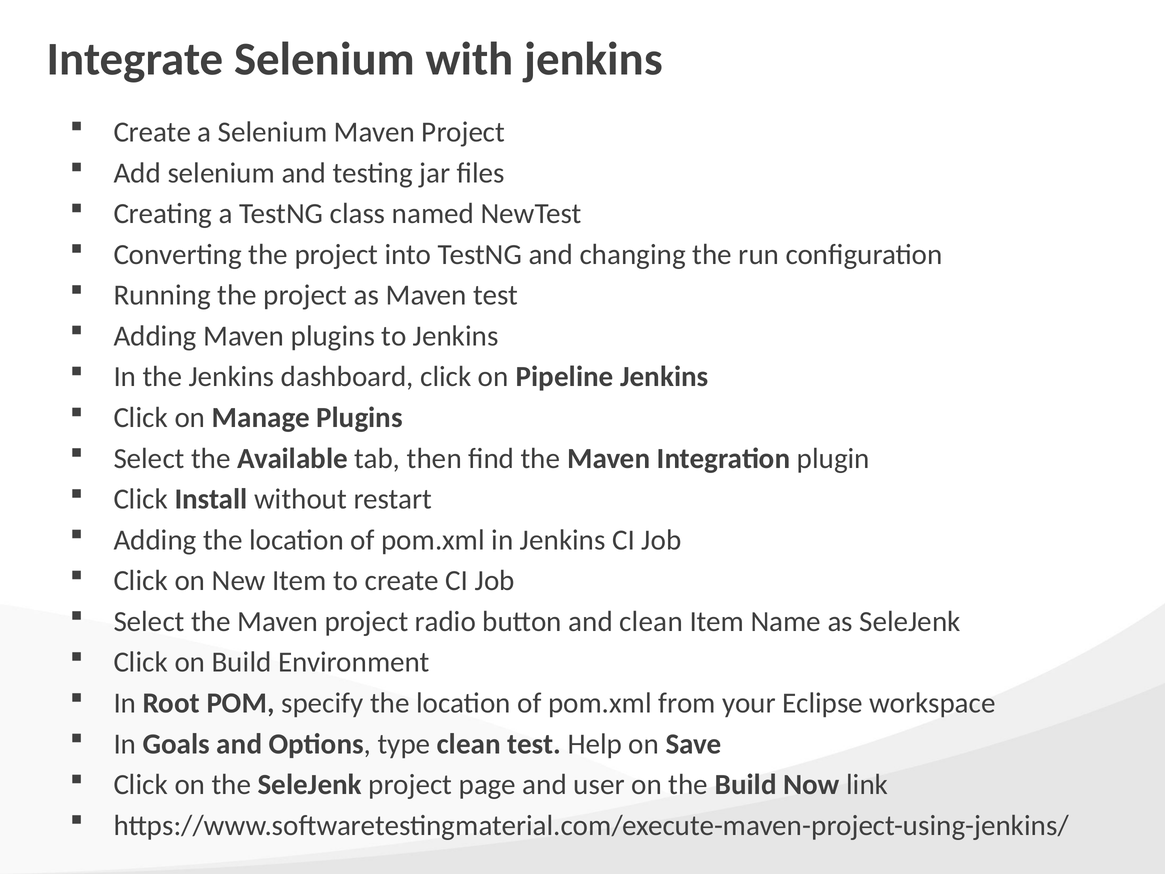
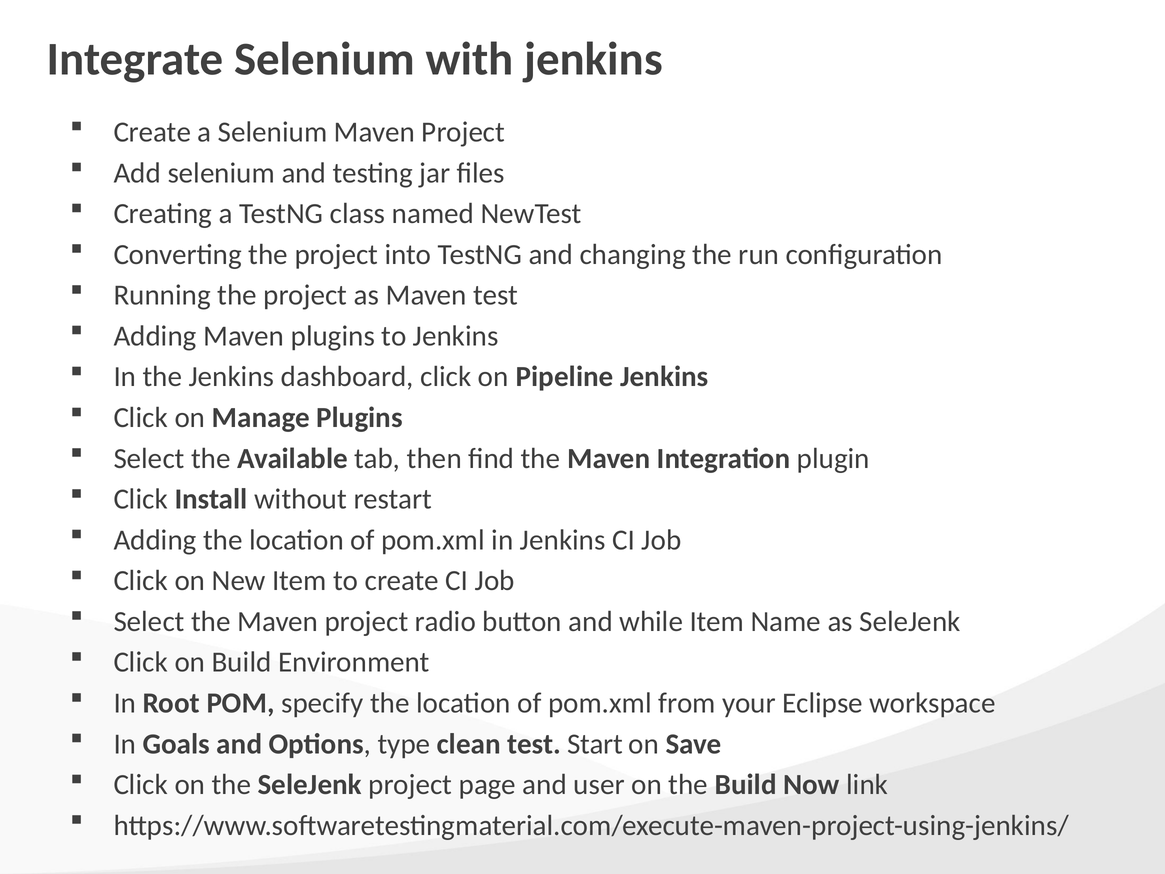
and clean: clean -> while
Help: Help -> Start
